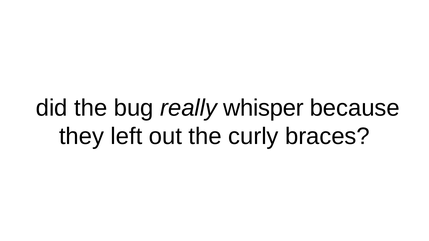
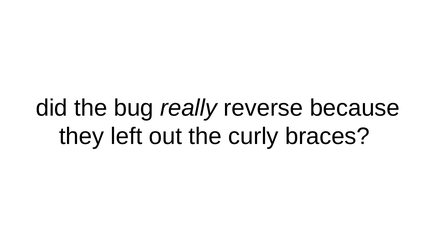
whisper: whisper -> reverse
